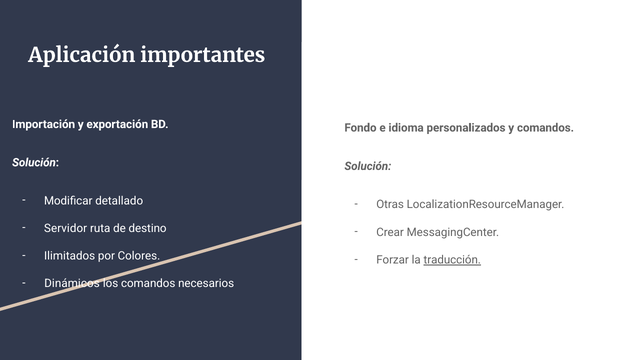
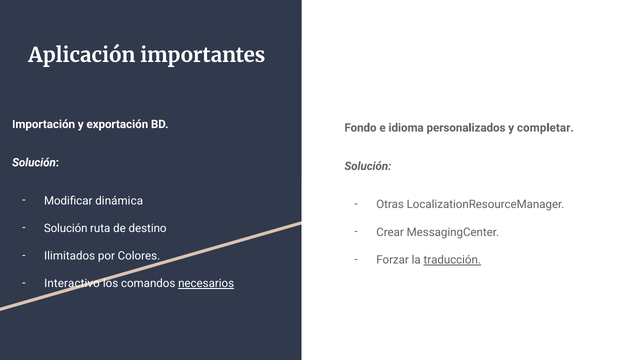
y comandos: comandos -> completar
detallado: detallado -> dinámica
Servidor at (66, 228): Servidor -> Solución
Dinámicos: Dinámicos -> Interactivo
necesarios underline: none -> present
